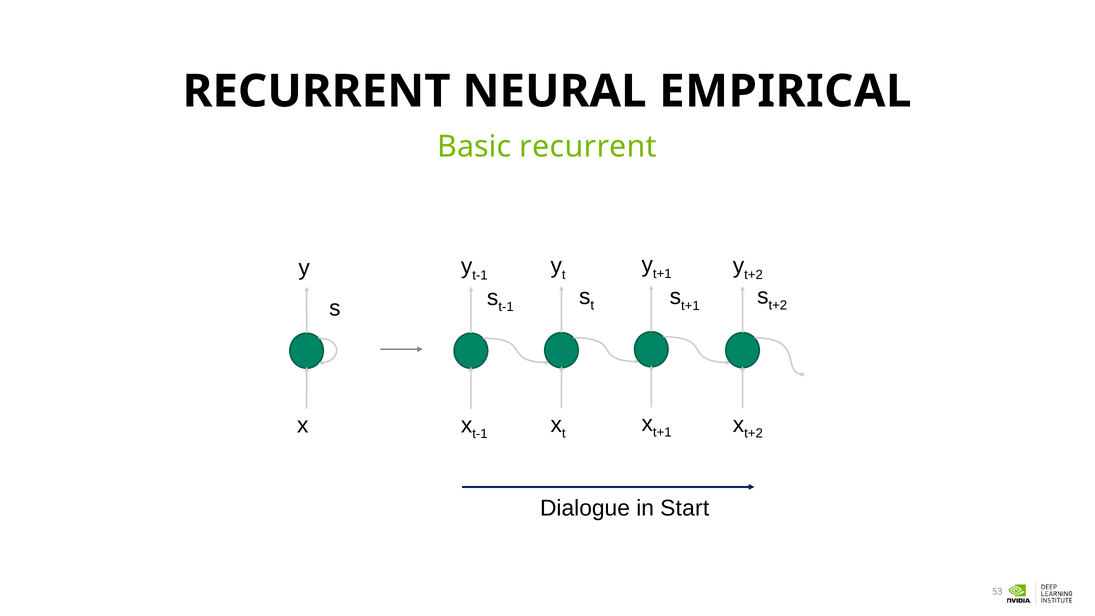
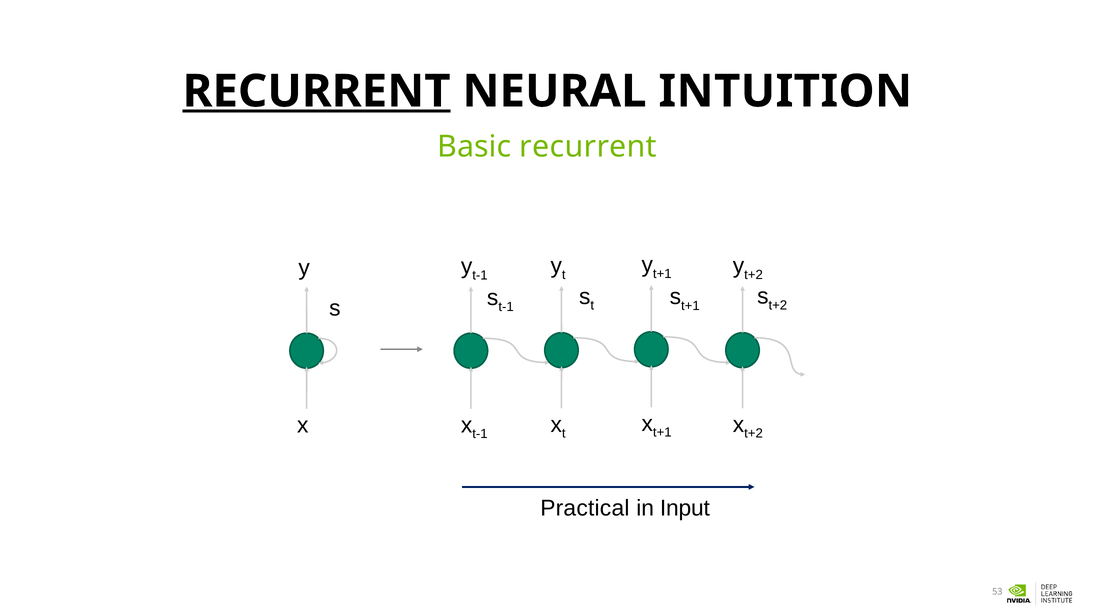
RECURRENT at (317, 91) underline: none -> present
EMPIRICAL: EMPIRICAL -> INTUITION
Dialogue: Dialogue -> Practical
Start: Start -> Input
